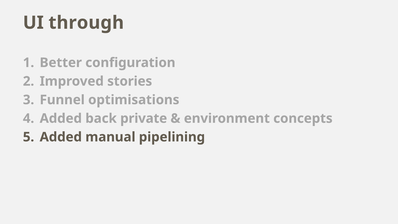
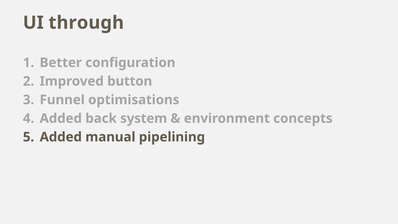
stories: stories -> button
private: private -> system
